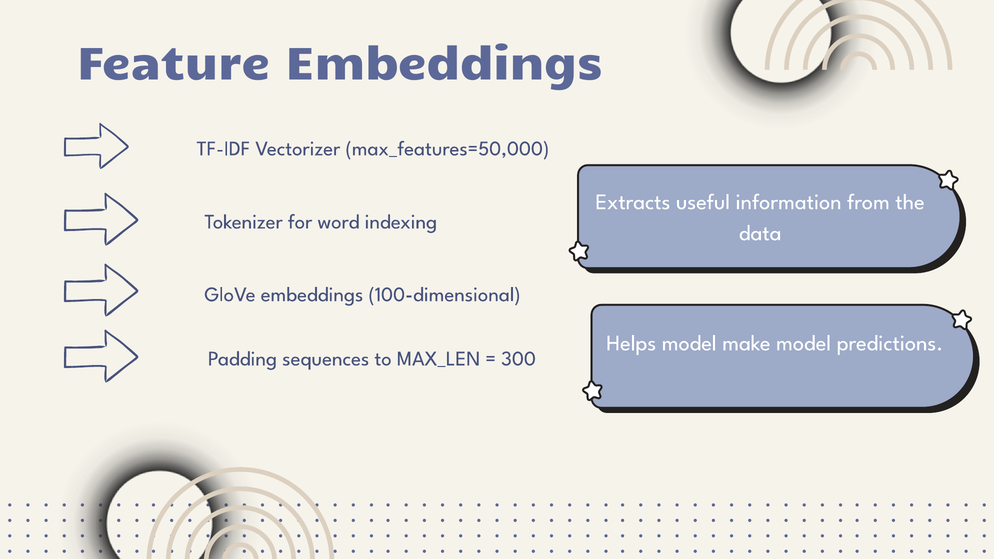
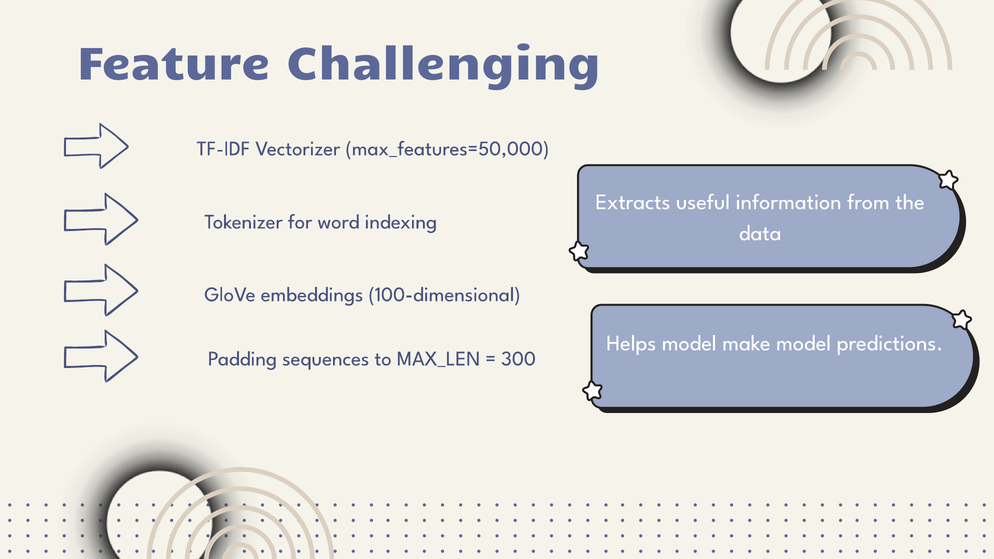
Feature Embeddings: Embeddings -> Challenging
